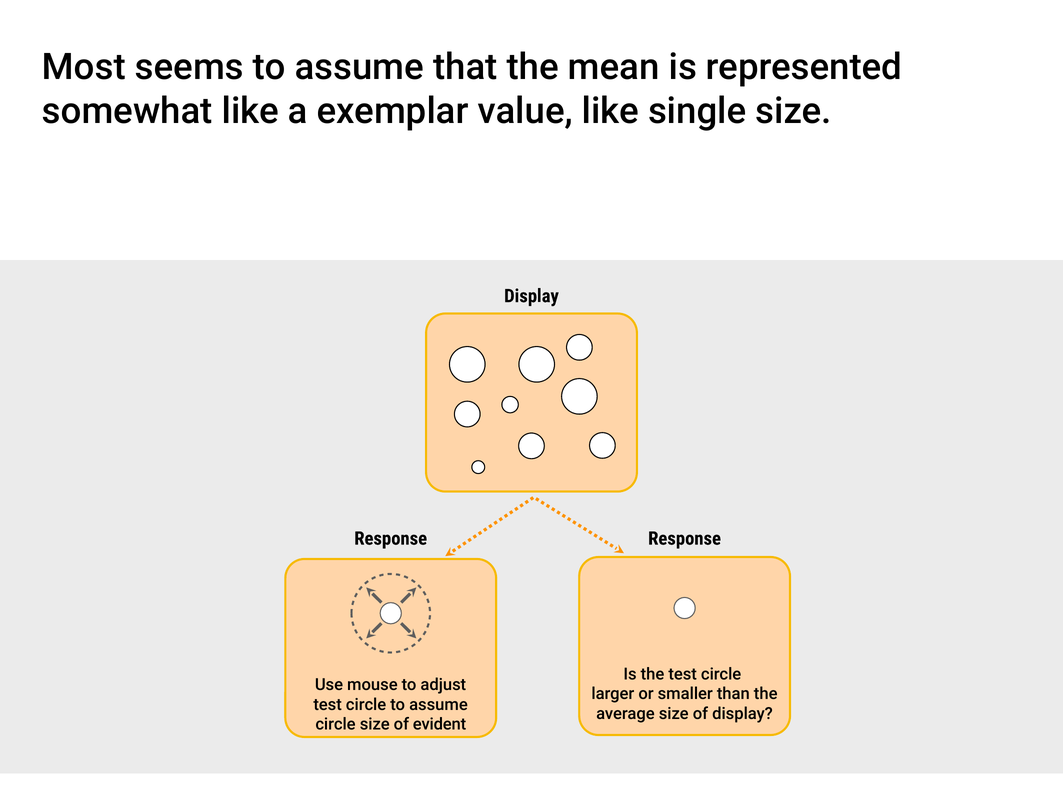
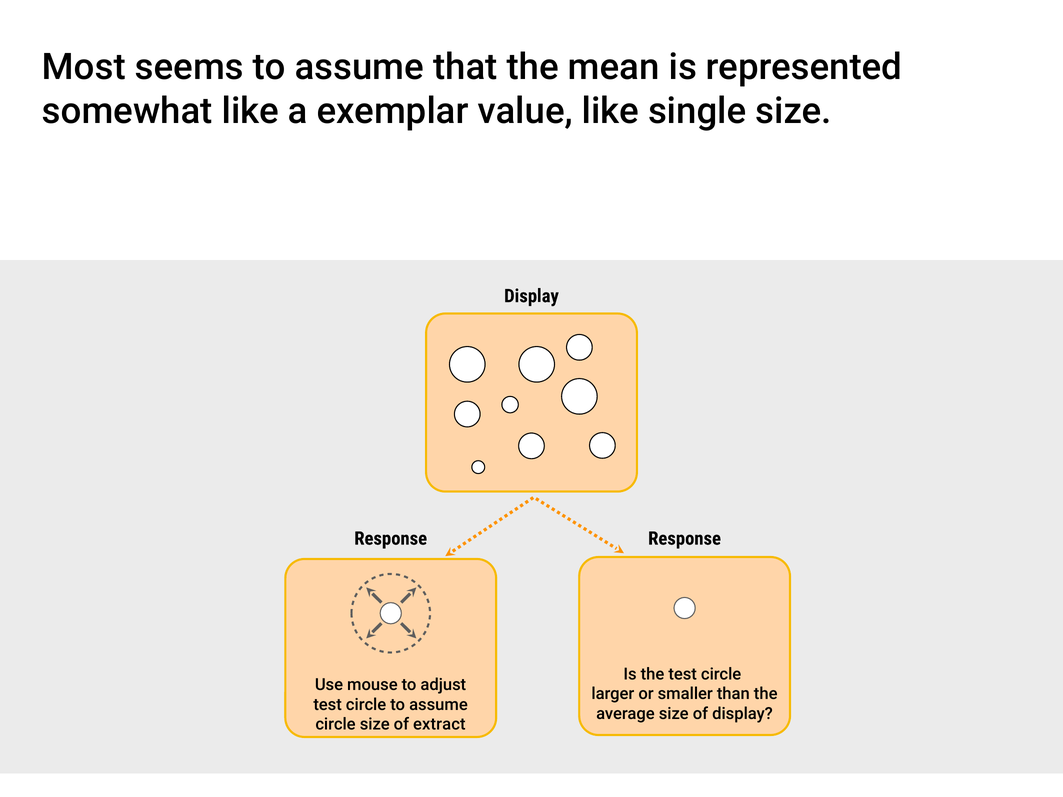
evident: evident -> extract
